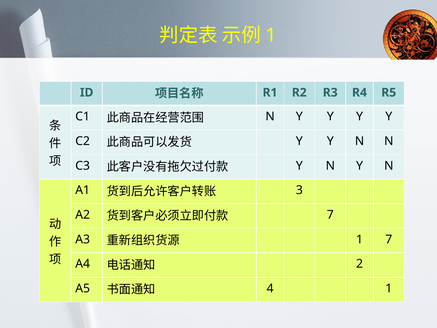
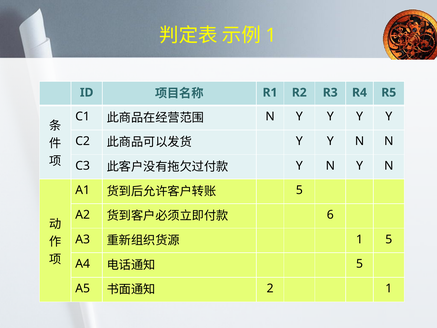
3 at (299, 190): 3 -> 5
7 at (330, 215): 7 -> 6
1 7: 7 -> 5
2 at (360, 264): 2 -> 5
4: 4 -> 2
